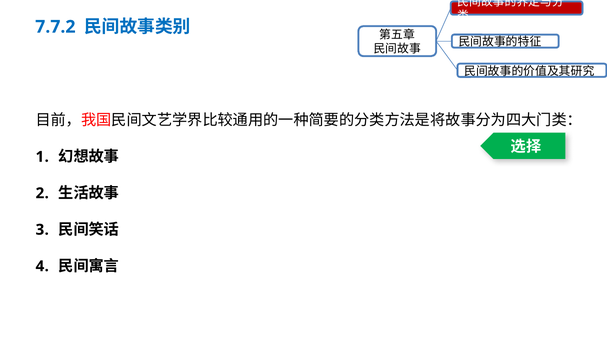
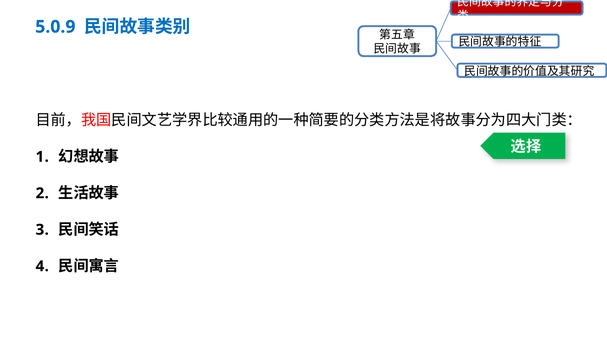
7.7.2: 7.7.2 -> 5.0.9
